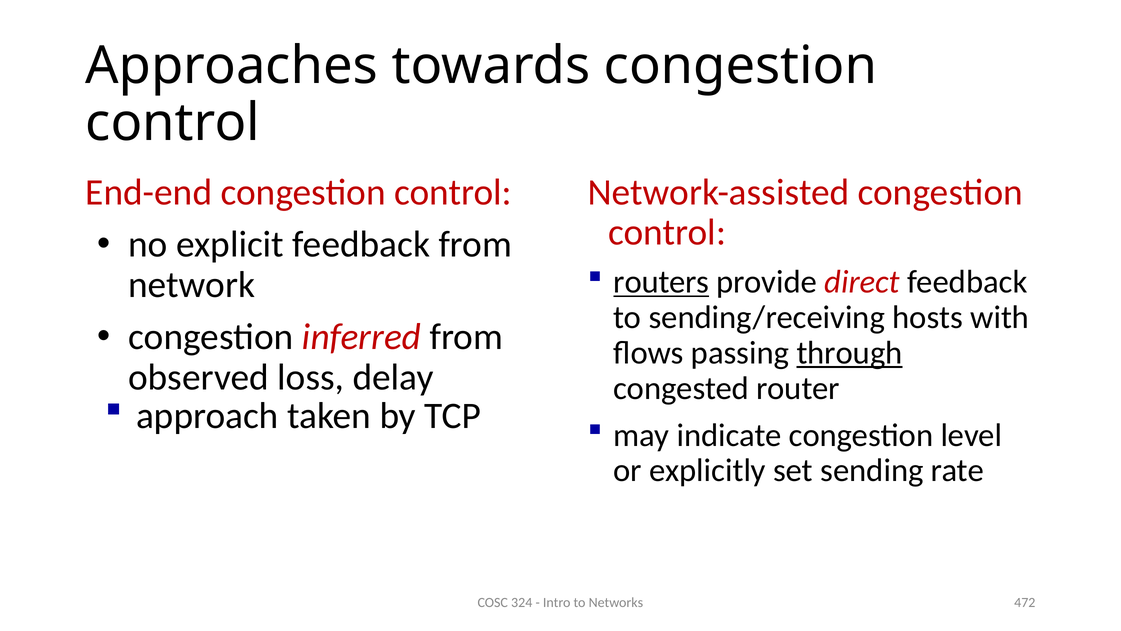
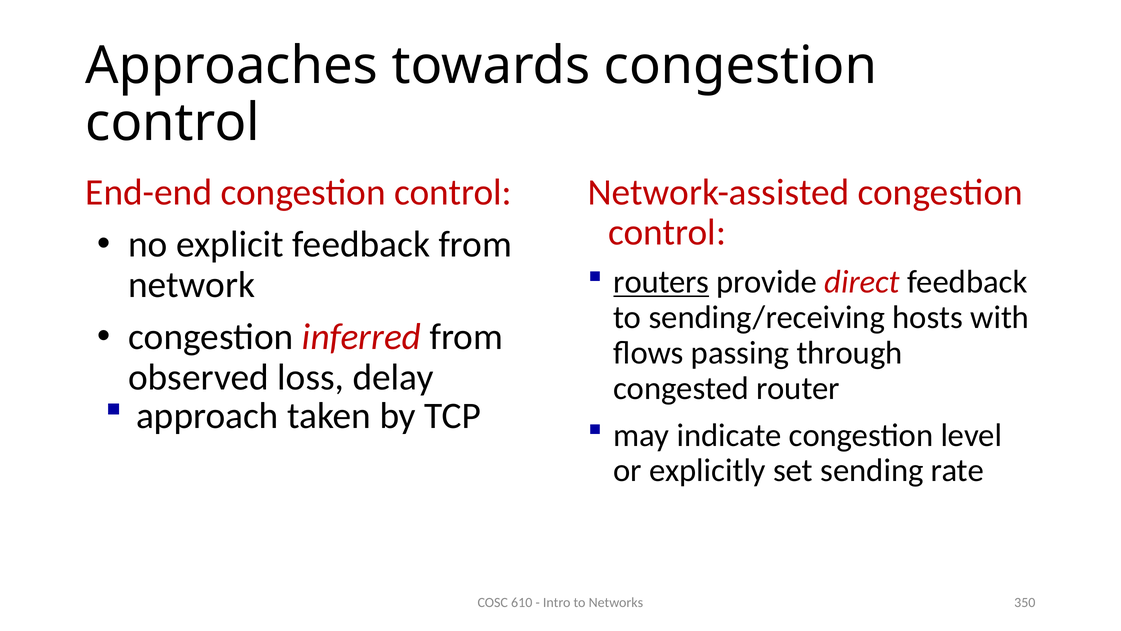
through underline: present -> none
324: 324 -> 610
472: 472 -> 350
